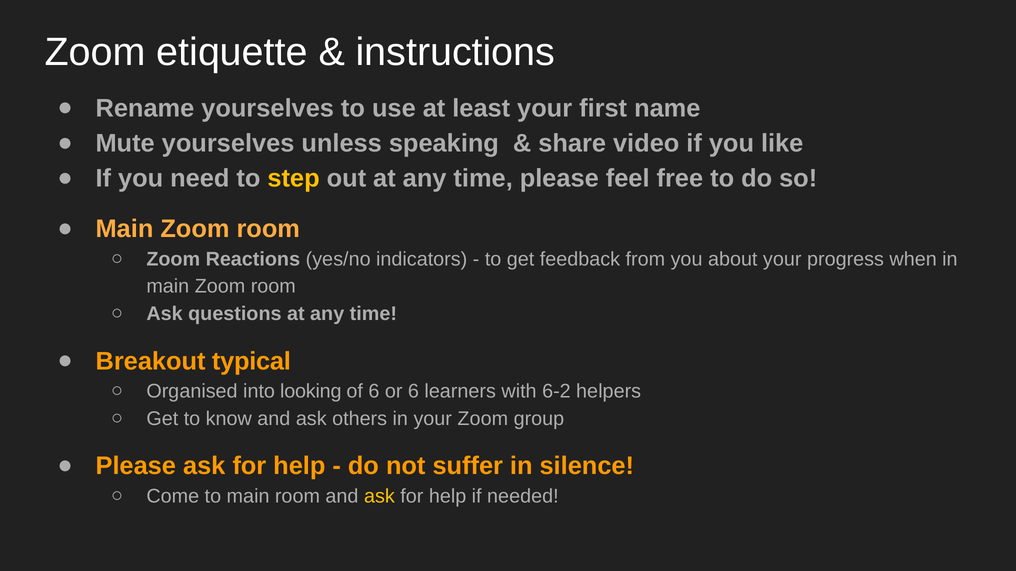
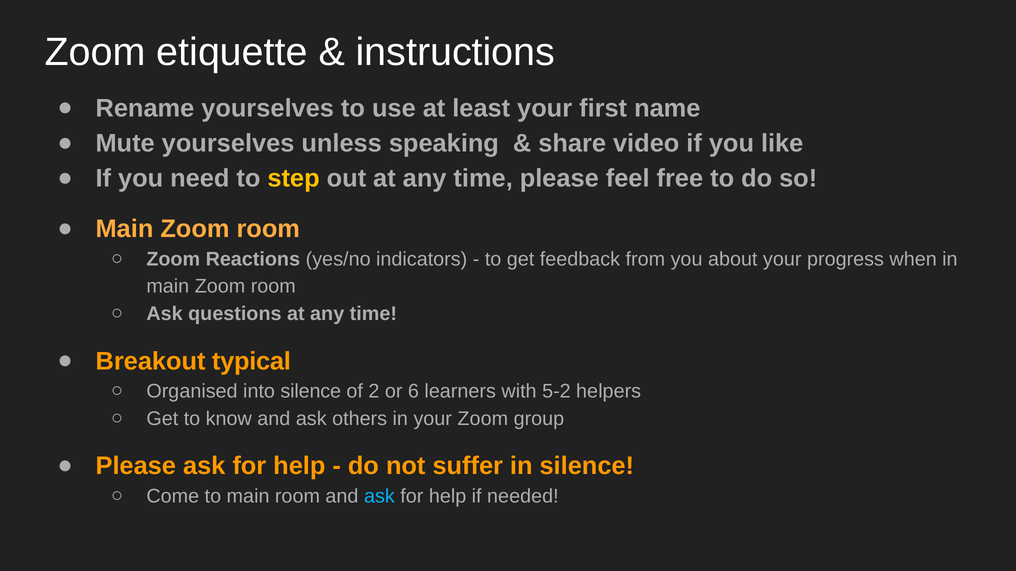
into looking: looking -> silence
of 6: 6 -> 2
6-2: 6-2 -> 5-2
ask at (379, 497) colour: yellow -> light blue
